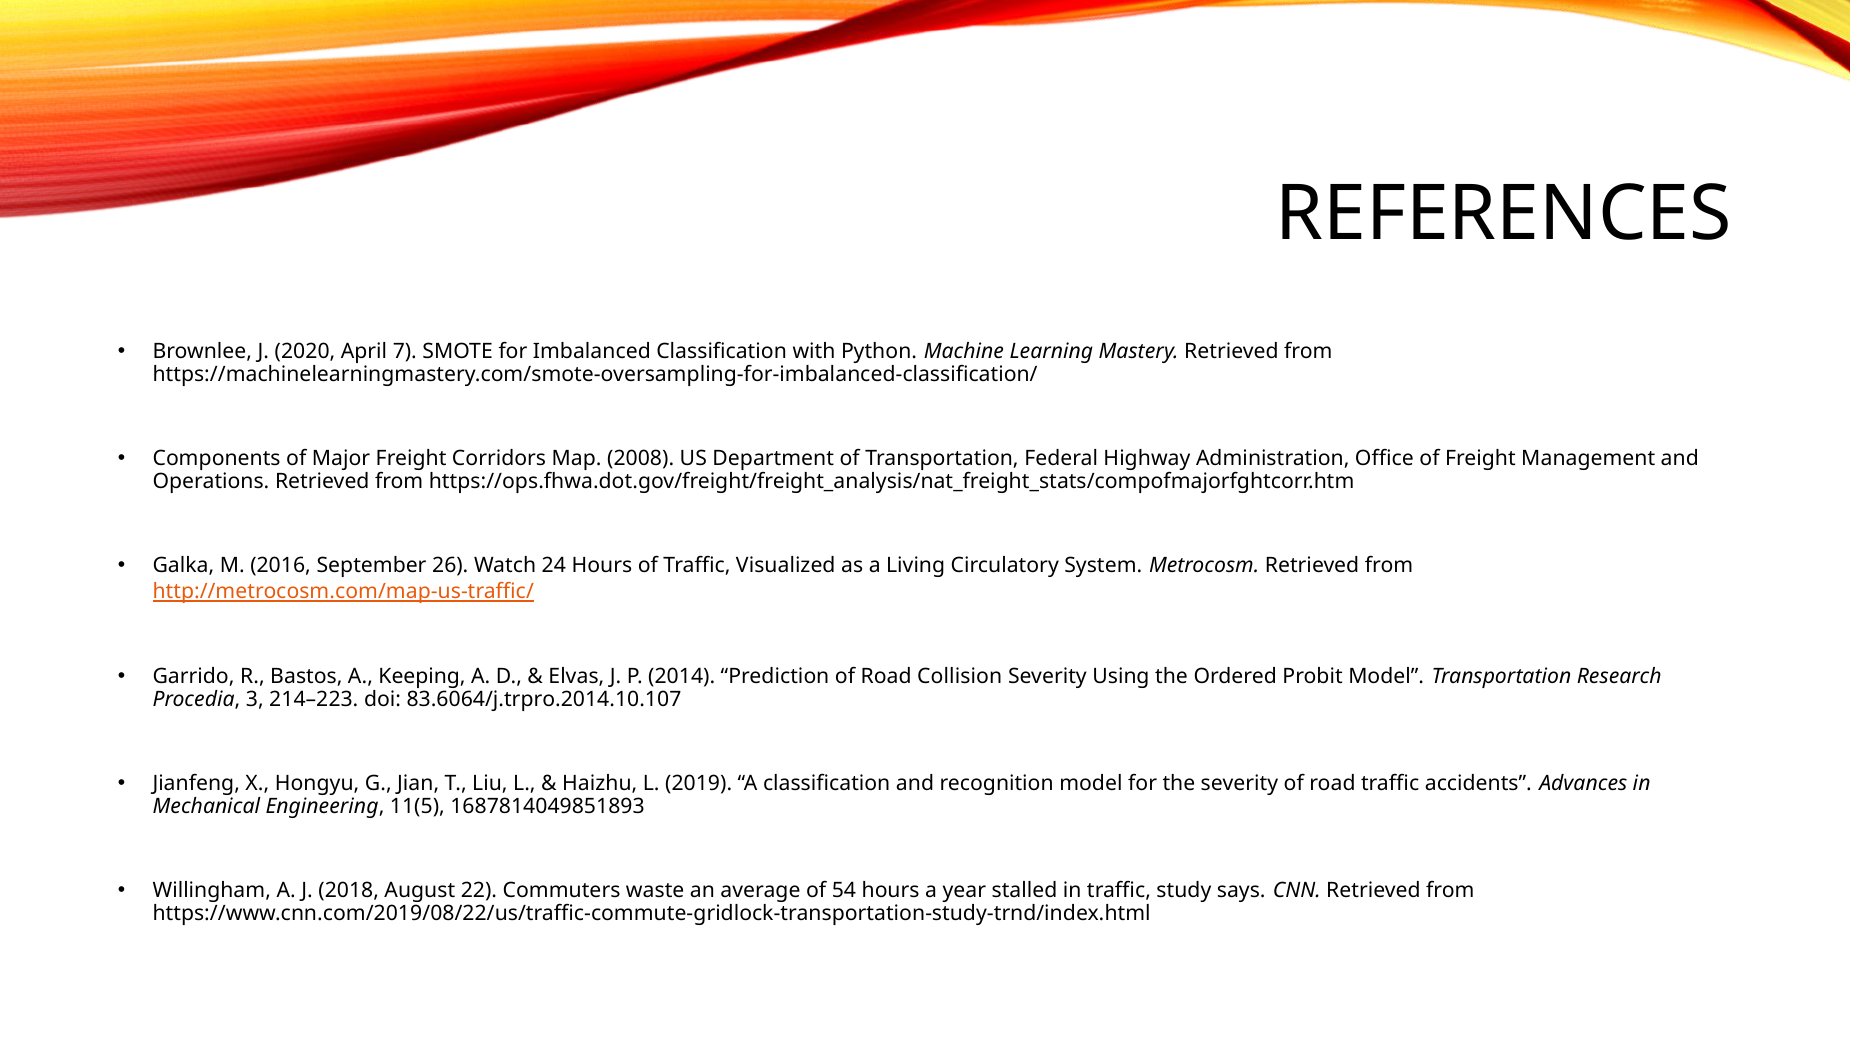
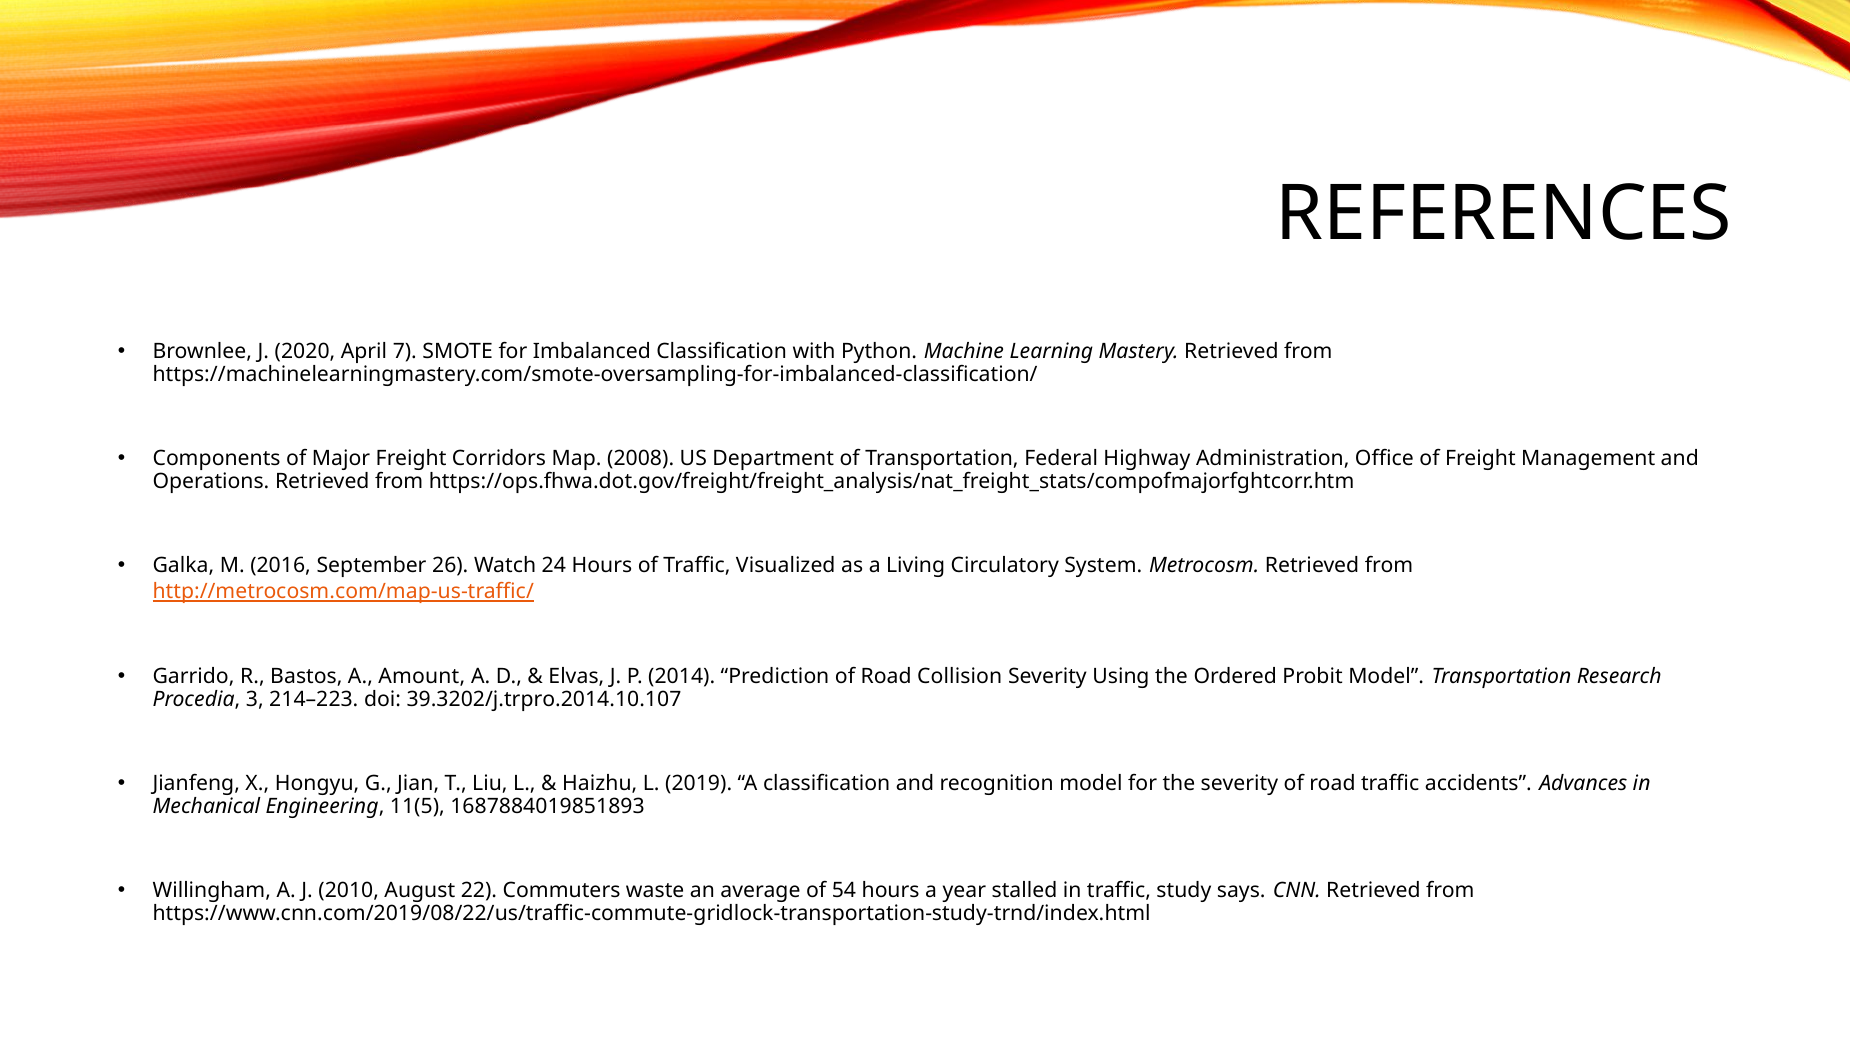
Keeping: Keeping -> Amount
83.6064/j.trpro.2014.10.107: 83.6064/j.trpro.2014.10.107 -> 39.3202/j.trpro.2014.10.107
1687814049851893: 1687814049851893 -> 1687884019851893
2018: 2018 -> 2010
